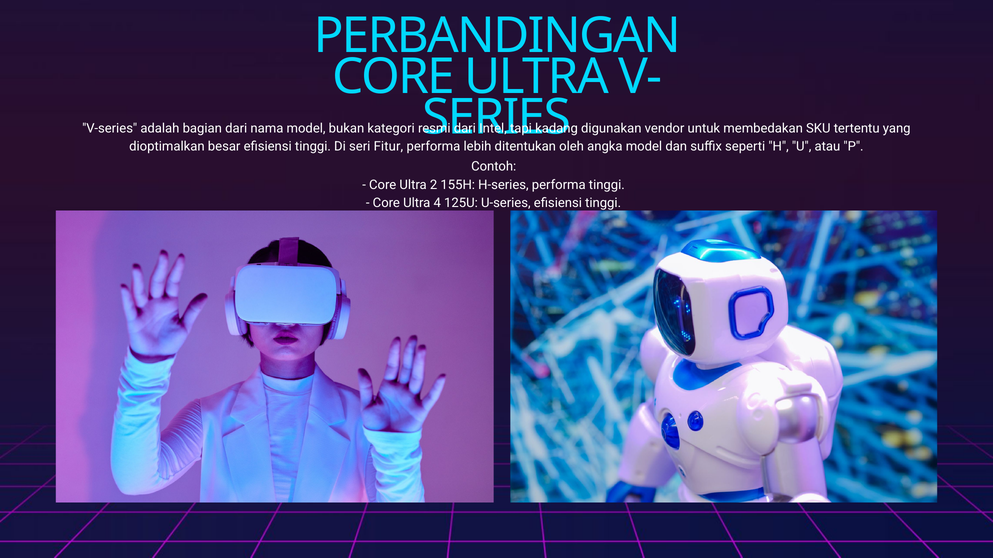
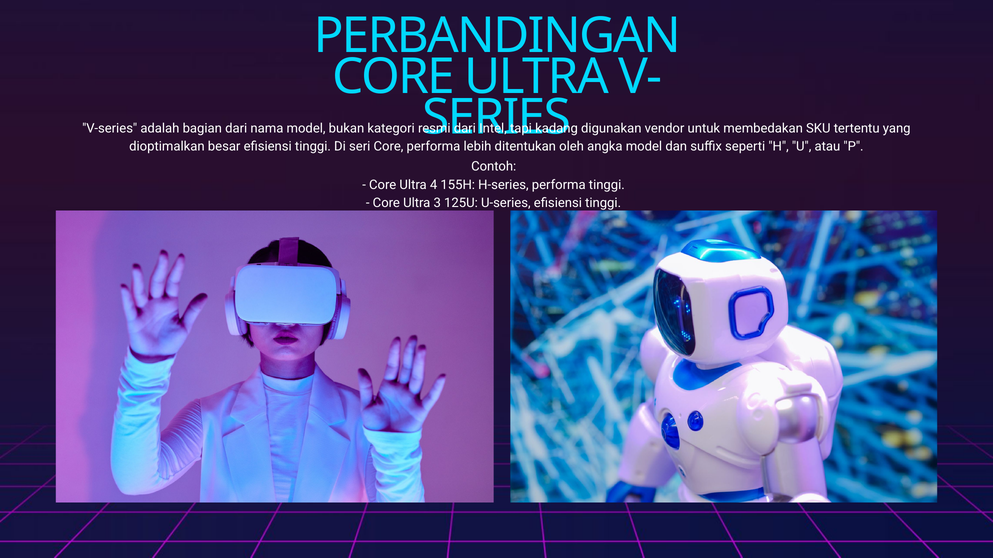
seri Fitur: Fitur -> Core
2: 2 -> 4
4: 4 -> 3
